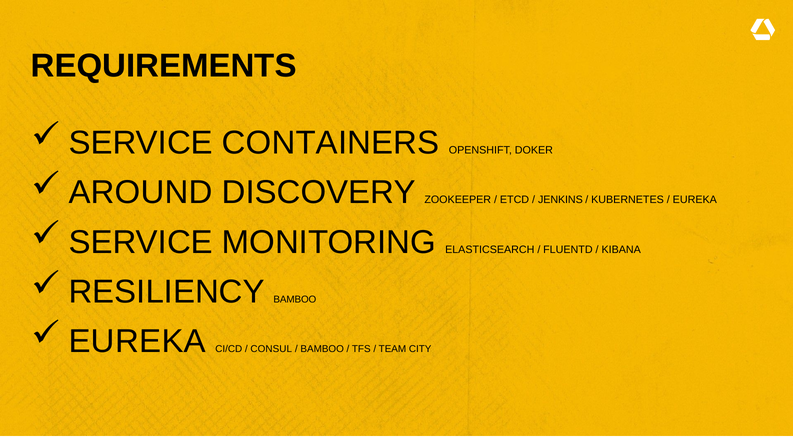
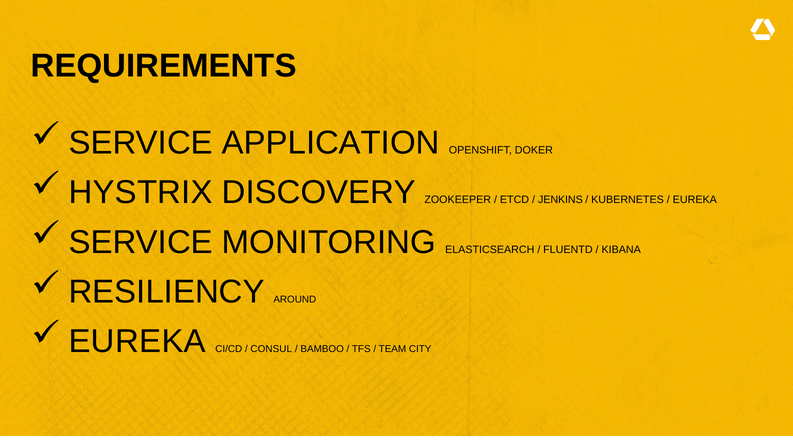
CONTAINERS: CONTAINERS -> APPLICATION
AROUND: AROUND -> HYSTRIX
RESILIENCY BAMBOO: BAMBOO -> AROUND
